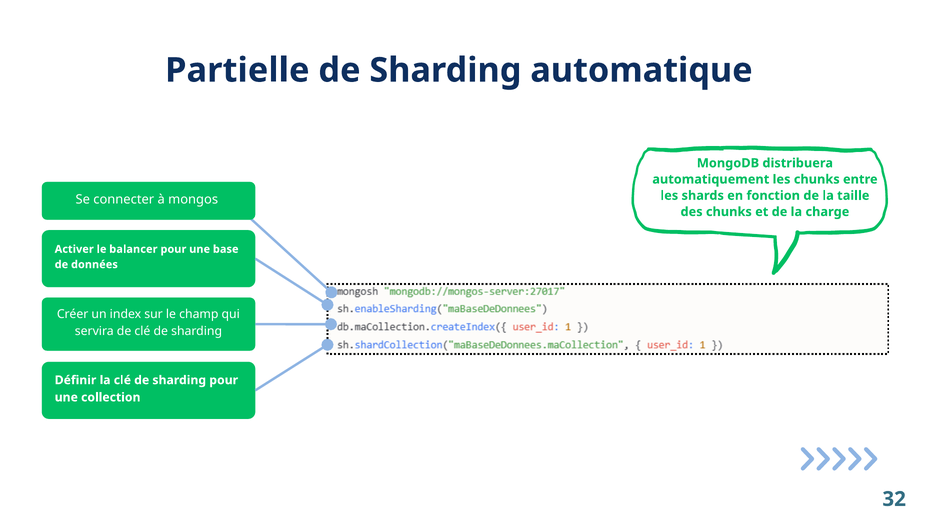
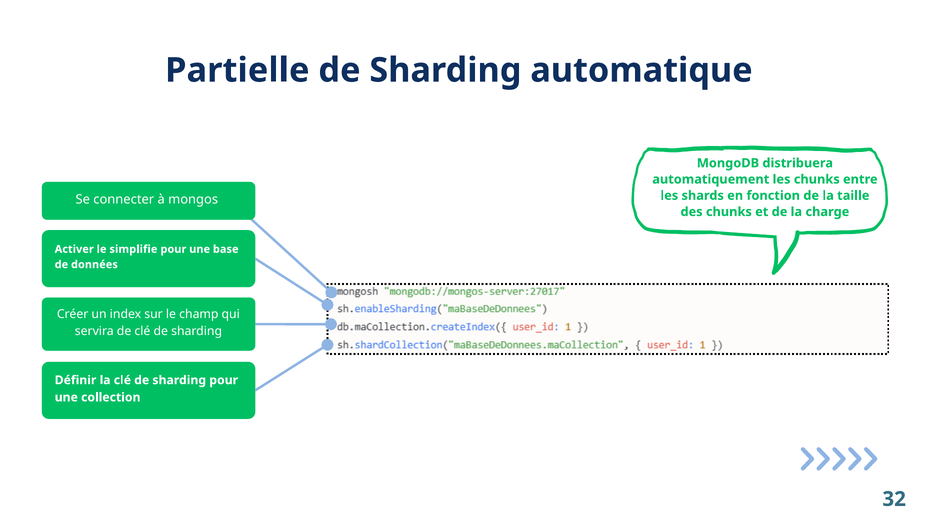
balancer: balancer -> simplifie
